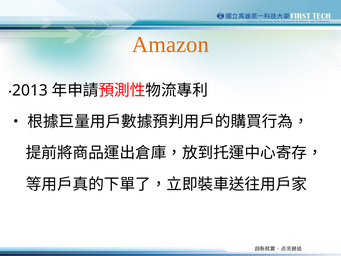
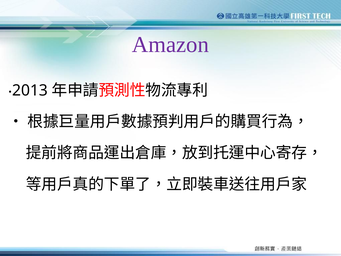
Amazon colour: orange -> purple
